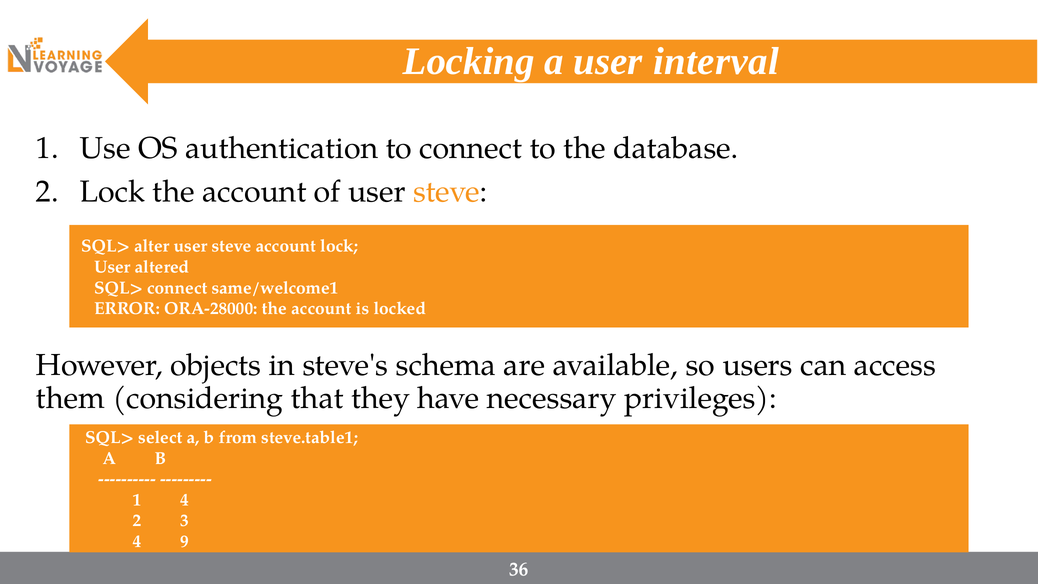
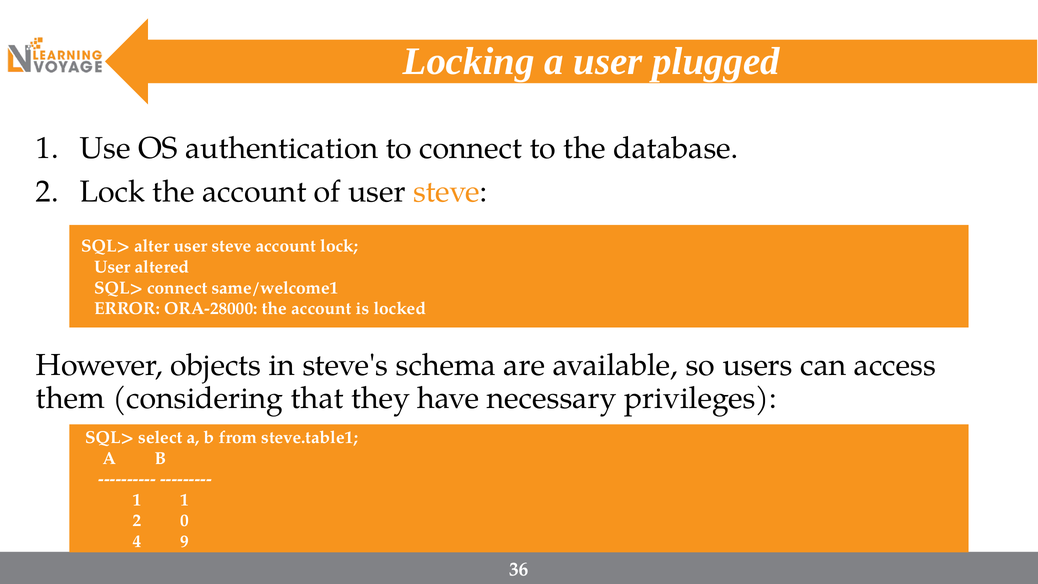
interval: interval -> plugged
1 4: 4 -> 1
3: 3 -> 0
